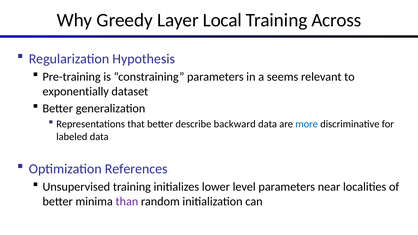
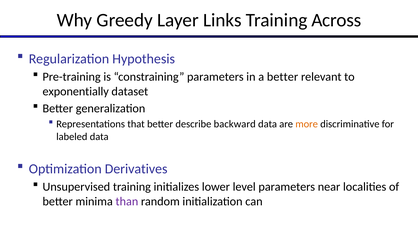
Local: Local -> Links
a seems: seems -> better
more colour: blue -> orange
References: References -> Derivatives
